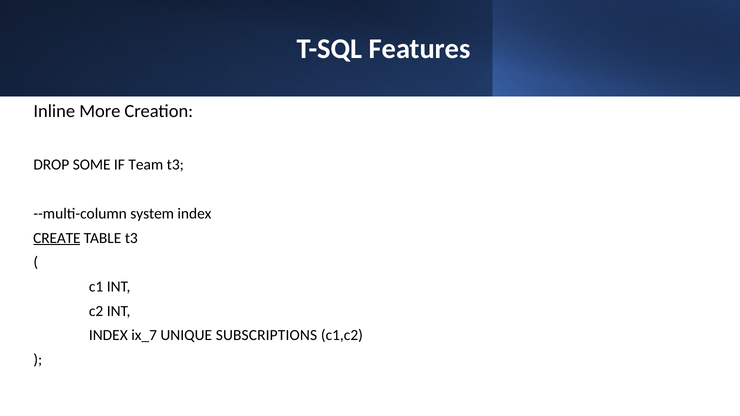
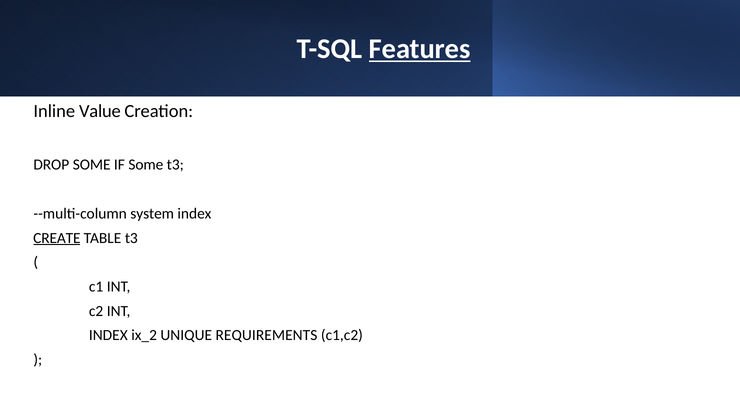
Features underline: none -> present
More: More -> Value
IF Team: Team -> Some
ix_7: ix_7 -> ix_2
SUBSCRIPTIONS: SUBSCRIPTIONS -> REQUIREMENTS
